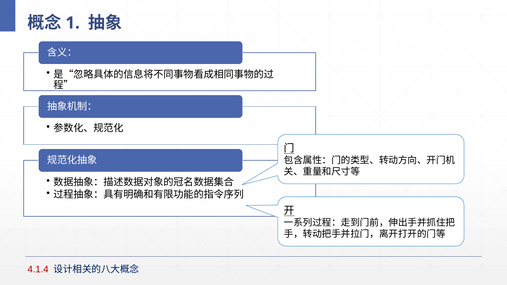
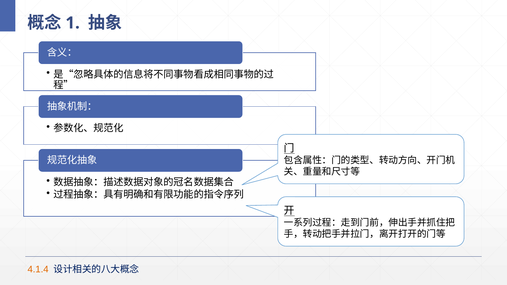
4.1.4 colour: red -> orange
